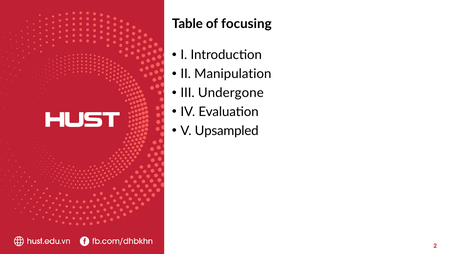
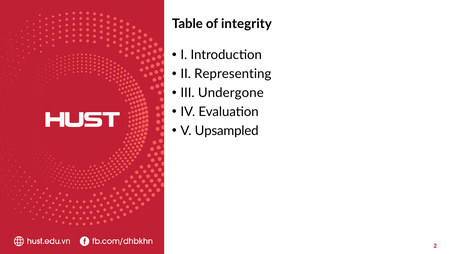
focusing: focusing -> integrity
Manipulation: Manipulation -> Representing
